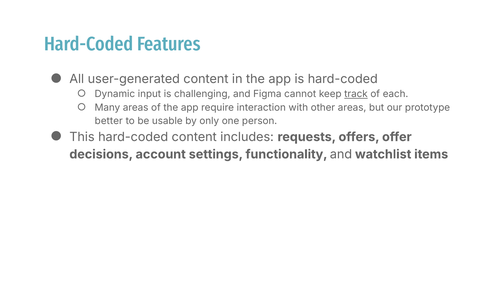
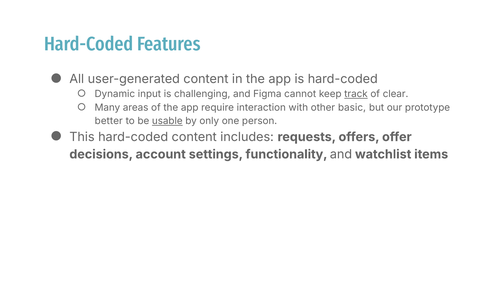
each: each -> clear
other areas: areas -> basic
usable underline: none -> present
